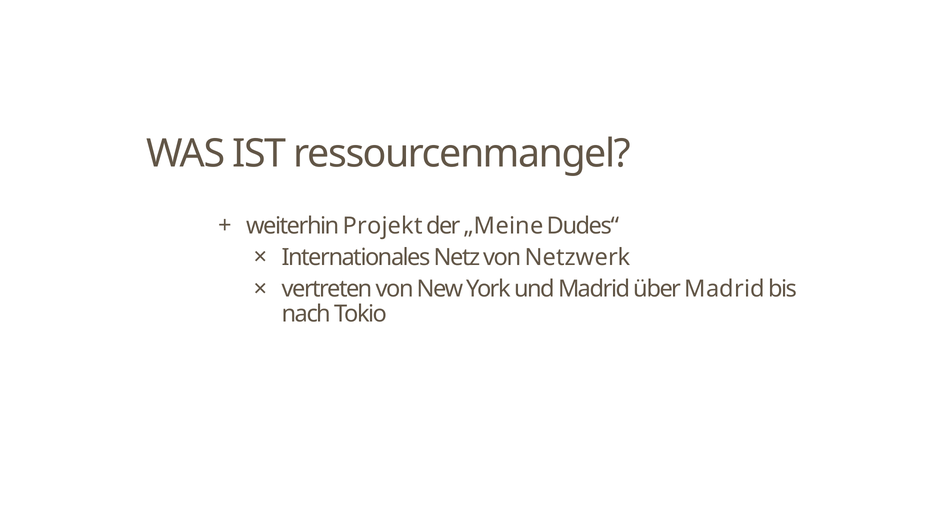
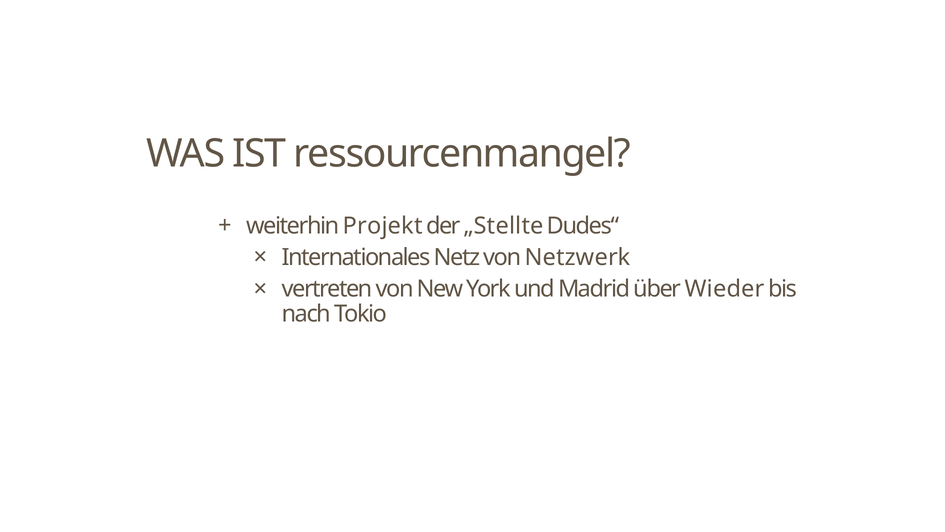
„Meine: „Meine -> „Stellte
über Madrid: Madrid -> Wieder
